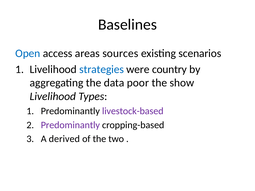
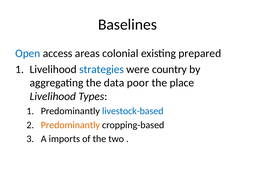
sources: sources -> colonial
scenarios: scenarios -> prepared
show: show -> place
livestock-based colour: purple -> blue
Predominantly at (70, 125) colour: purple -> orange
derived: derived -> imports
